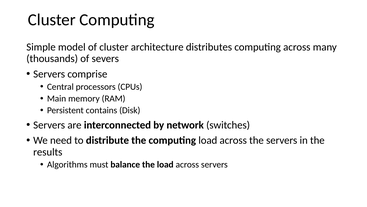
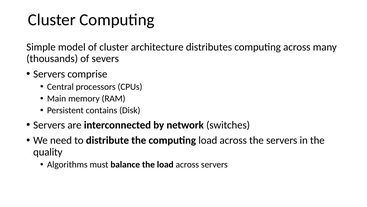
results: results -> quality
